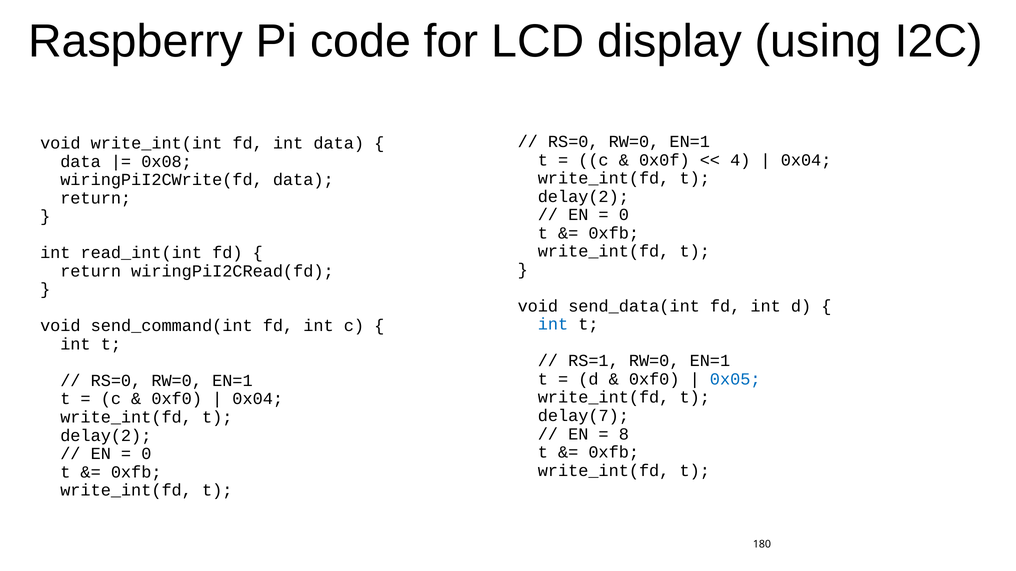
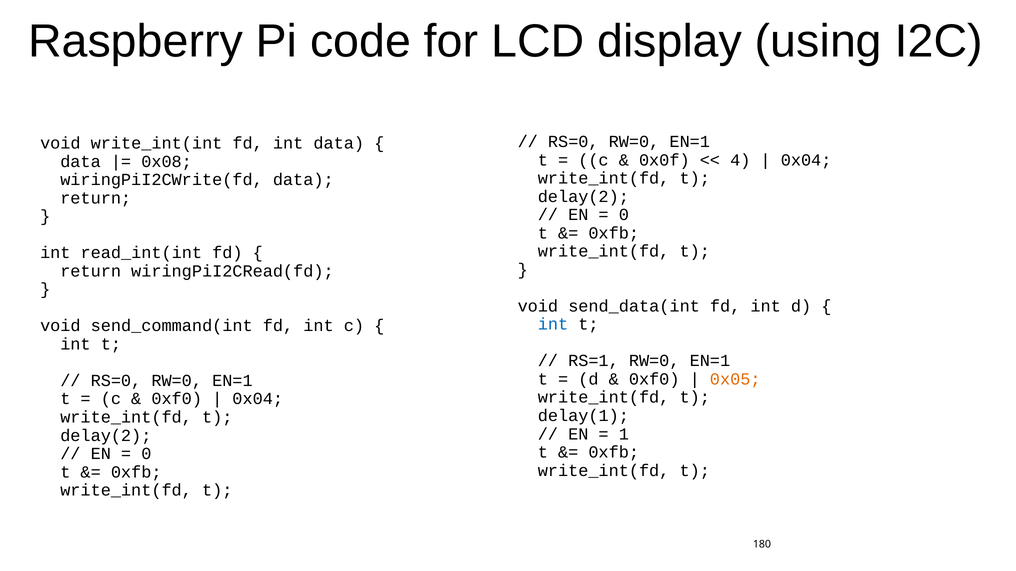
0x05 colour: blue -> orange
delay(7: delay(7 -> delay(1
8: 8 -> 1
